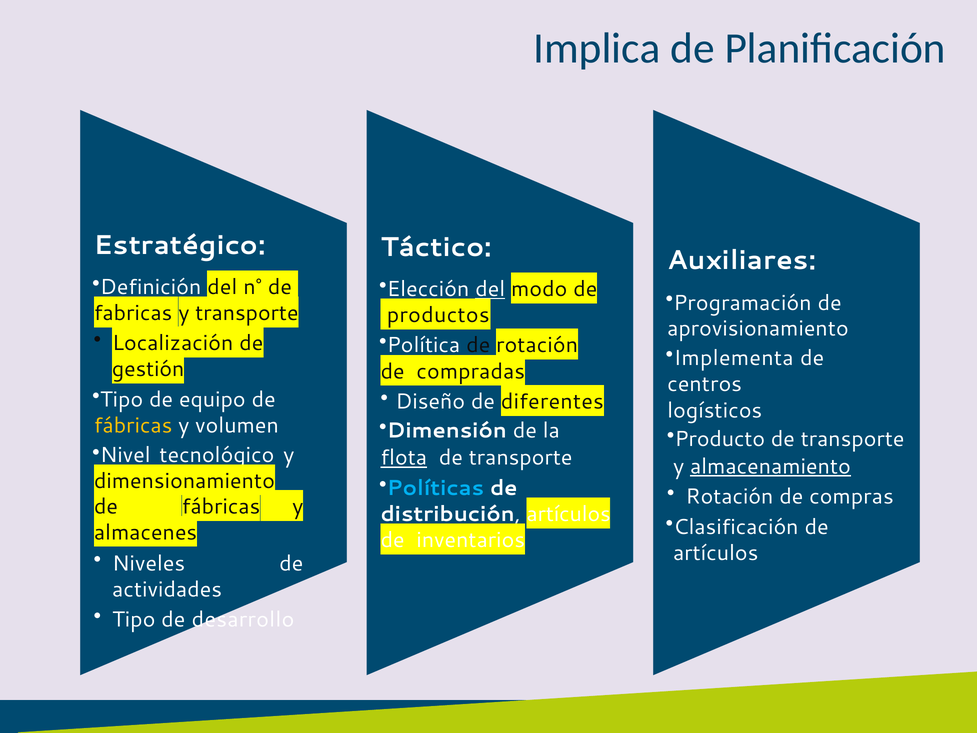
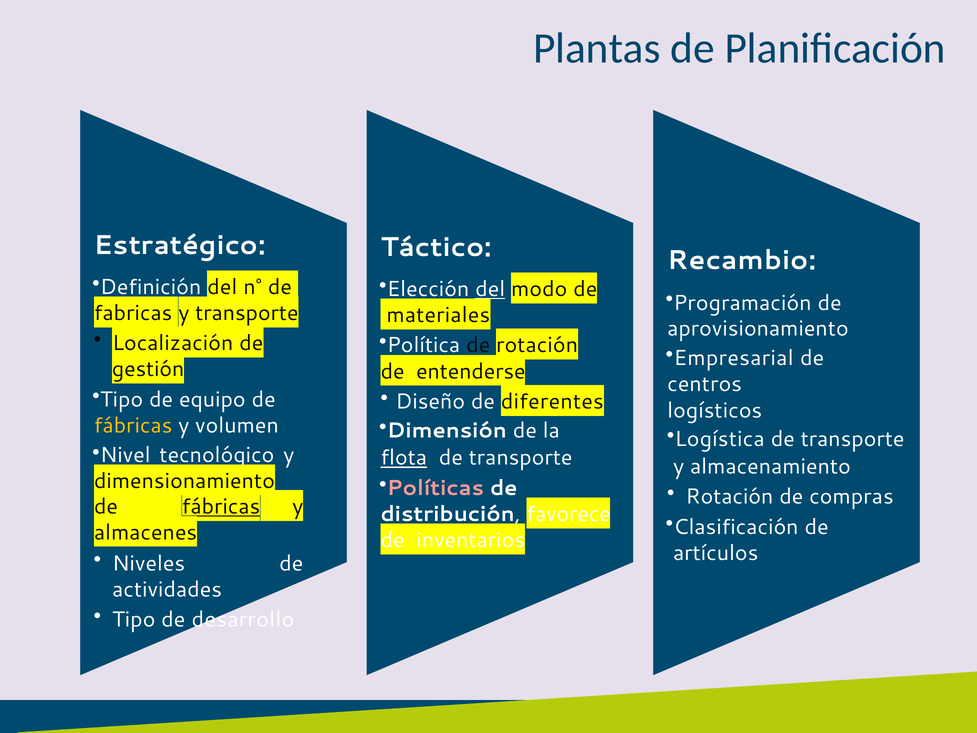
Implica: Implica -> Plantas
Auxiliares: Auxiliares -> Recambio
productos: productos -> materiales
Implementa: Implementa -> Empresarial
compradas: compradas -> entenderse
Producto: Producto -> Logística
almacenamiento underline: present -> none
Políticas colour: light blue -> pink
fábricas at (221, 506) underline: none -> present
artículos at (569, 514): artículos -> favorece
